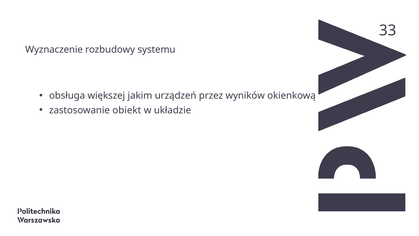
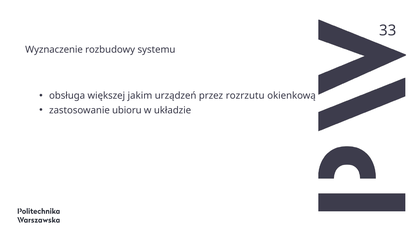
wyników: wyników -> rozrzutu
obiekt: obiekt -> ubioru
